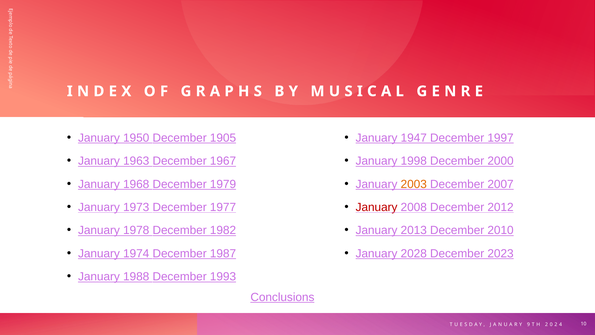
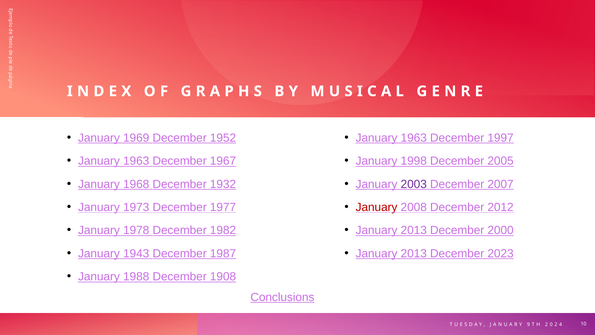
1950: 1950 -> 1969
1905: 1905 -> 1952
1947 at (414, 138): 1947 -> 1963
2000: 2000 -> 2005
1979: 1979 -> 1932
2003 colour: orange -> purple
2010: 2010 -> 2000
1974: 1974 -> 1943
2028 at (414, 253): 2028 -> 2013
1993: 1993 -> 1908
